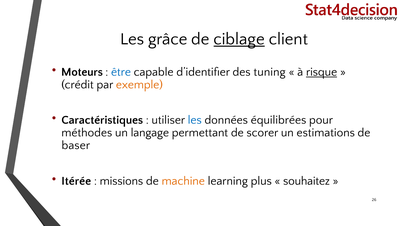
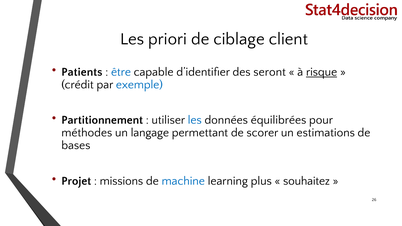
grâce: grâce -> priori
ciblage underline: present -> none
Moteurs: Moteurs -> Patients
tuning: tuning -> seront
exemple colour: orange -> blue
Caractéristiques: Caractéristiques -> Partitionnement
baser: baser -> bases
Itérée: Itérée -> Projet
machine colour: orange -> blue
